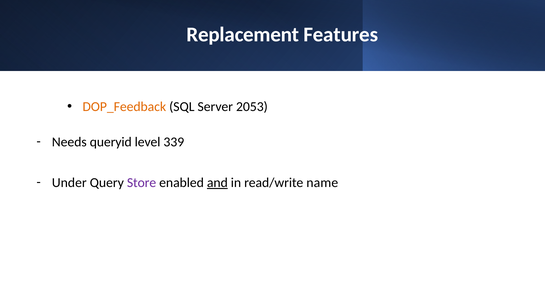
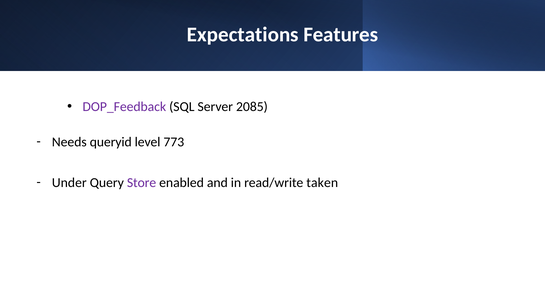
Replacement: Replacement -> Expectations
DOP_Feedback colour: orange -> purple
2053: 2053 -> 2085
339: 339 -> 773
and underline: present -> none
name: name -> taken
